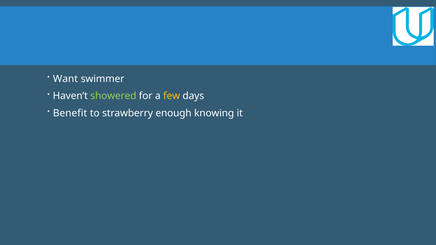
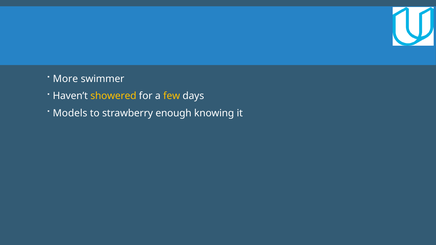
Want: Want -> More
showered colour: light green -> yellow
Benefit: Benefit -> Models
